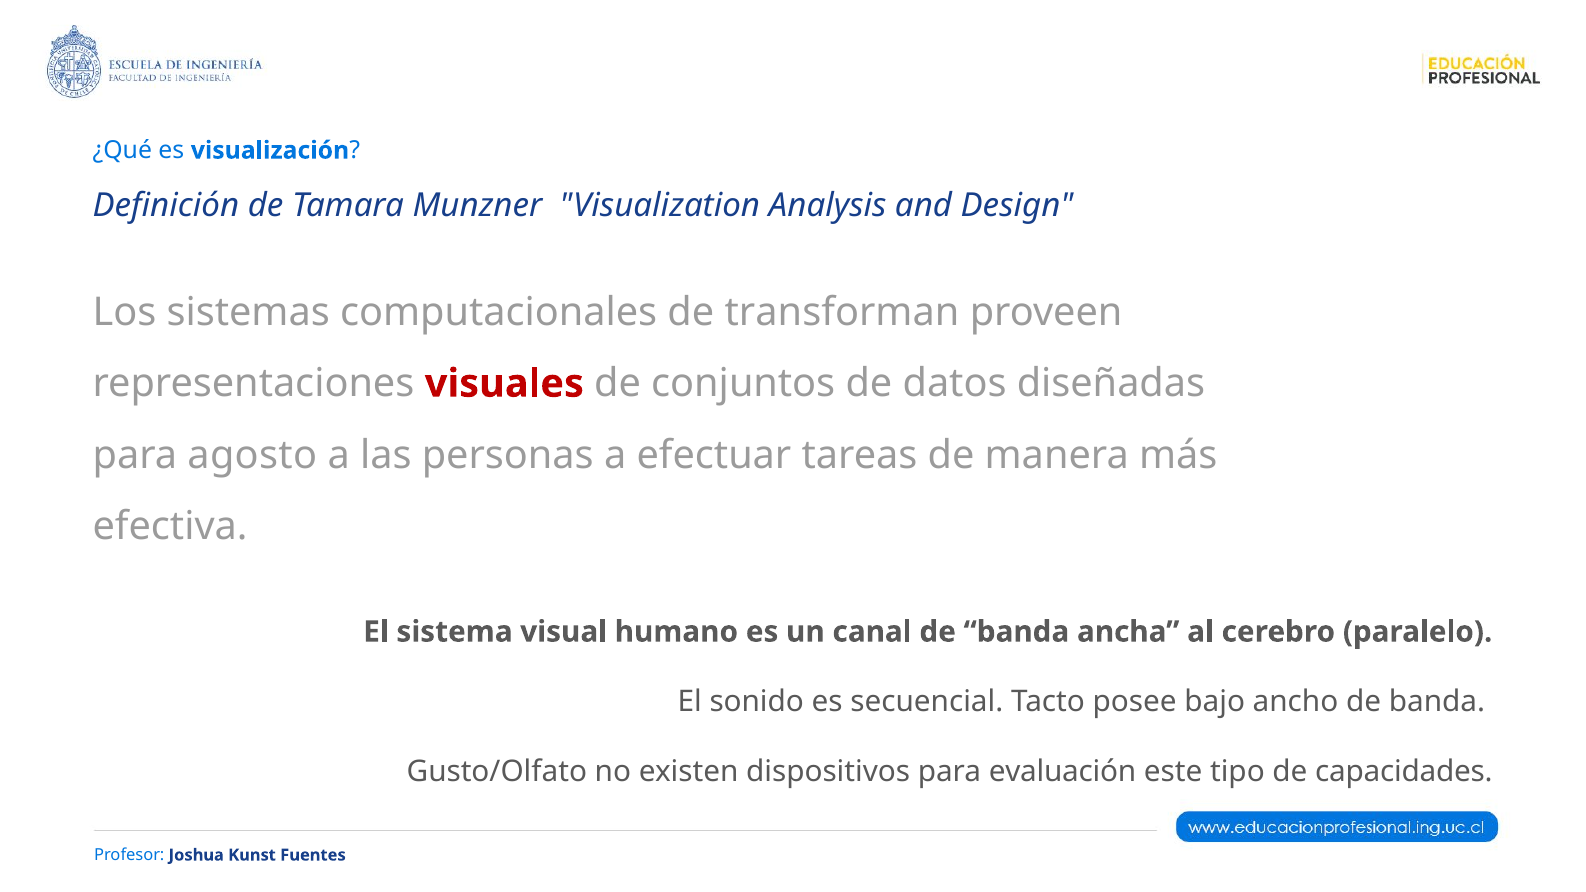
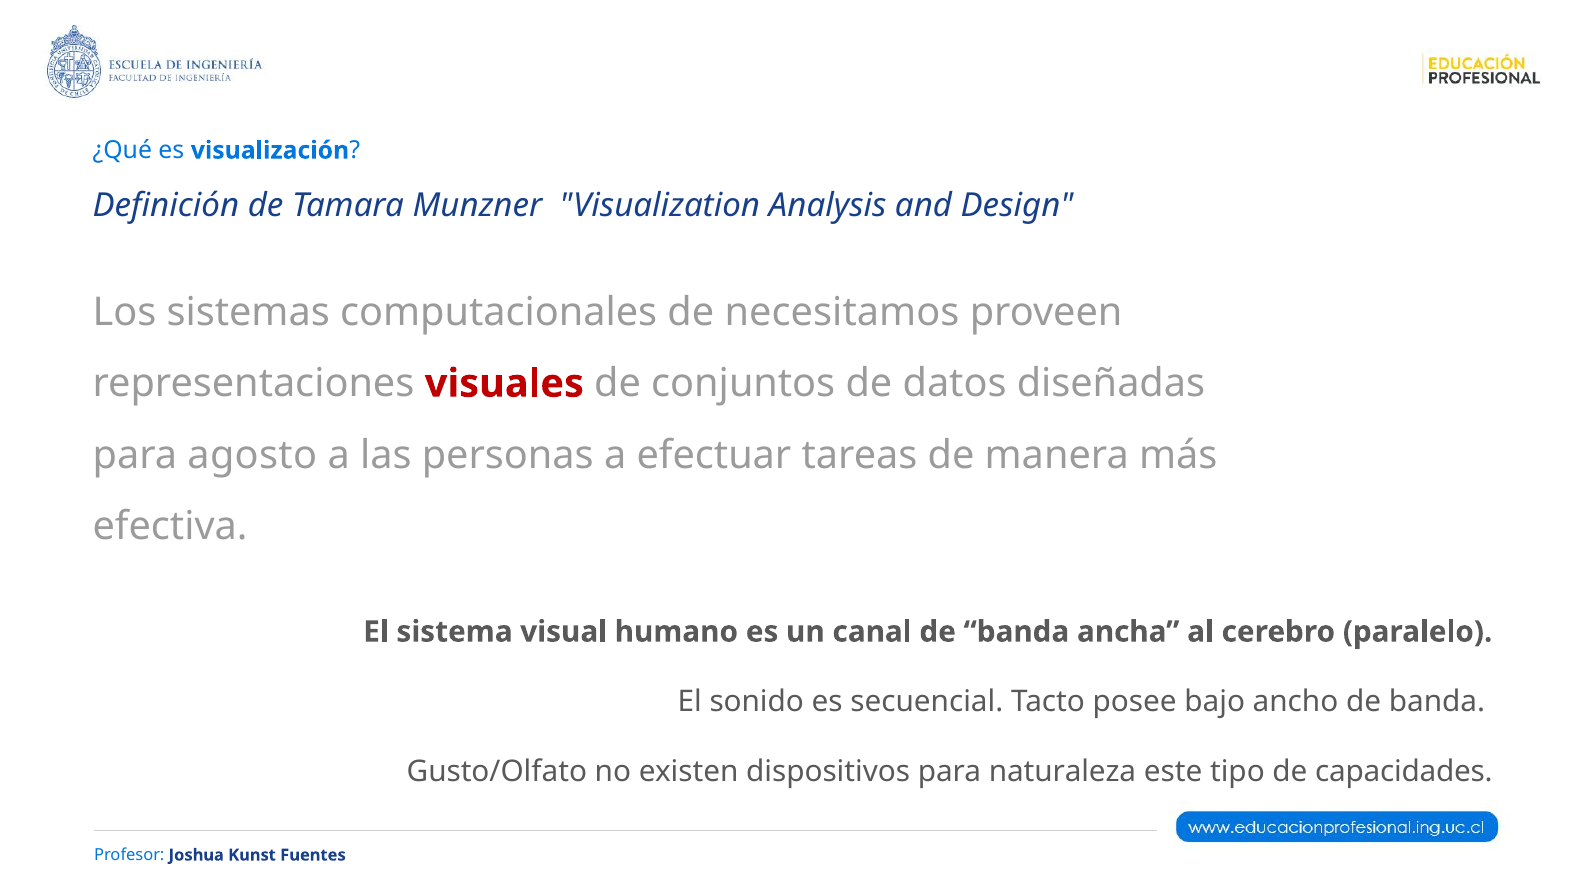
transforman: transforman -> necesitamos
evaluación: evaluación -> naturaleza
